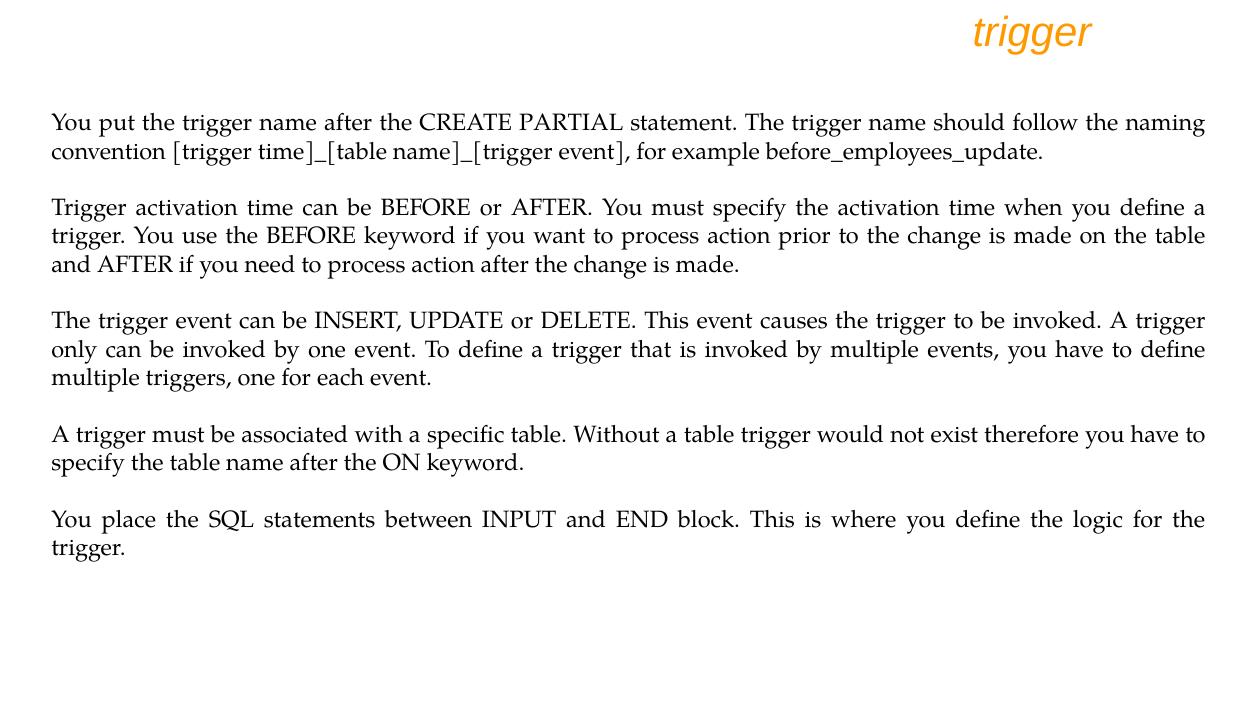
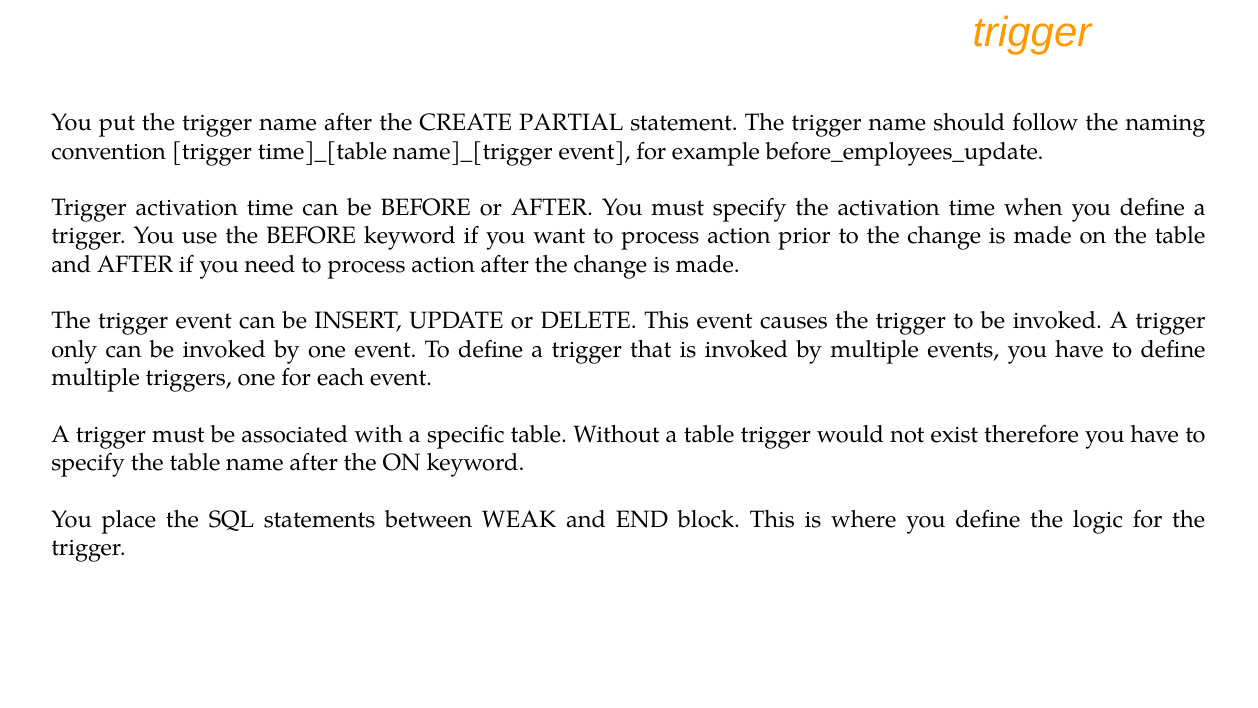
INPUT: INPUT -> WEAK
